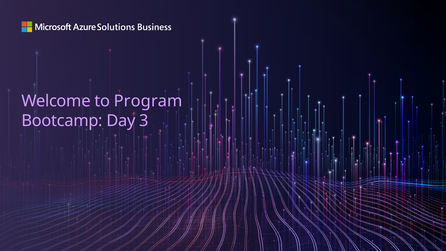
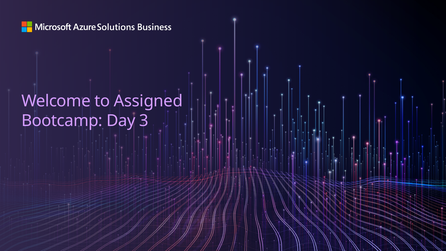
Program: Program -> Assigned
